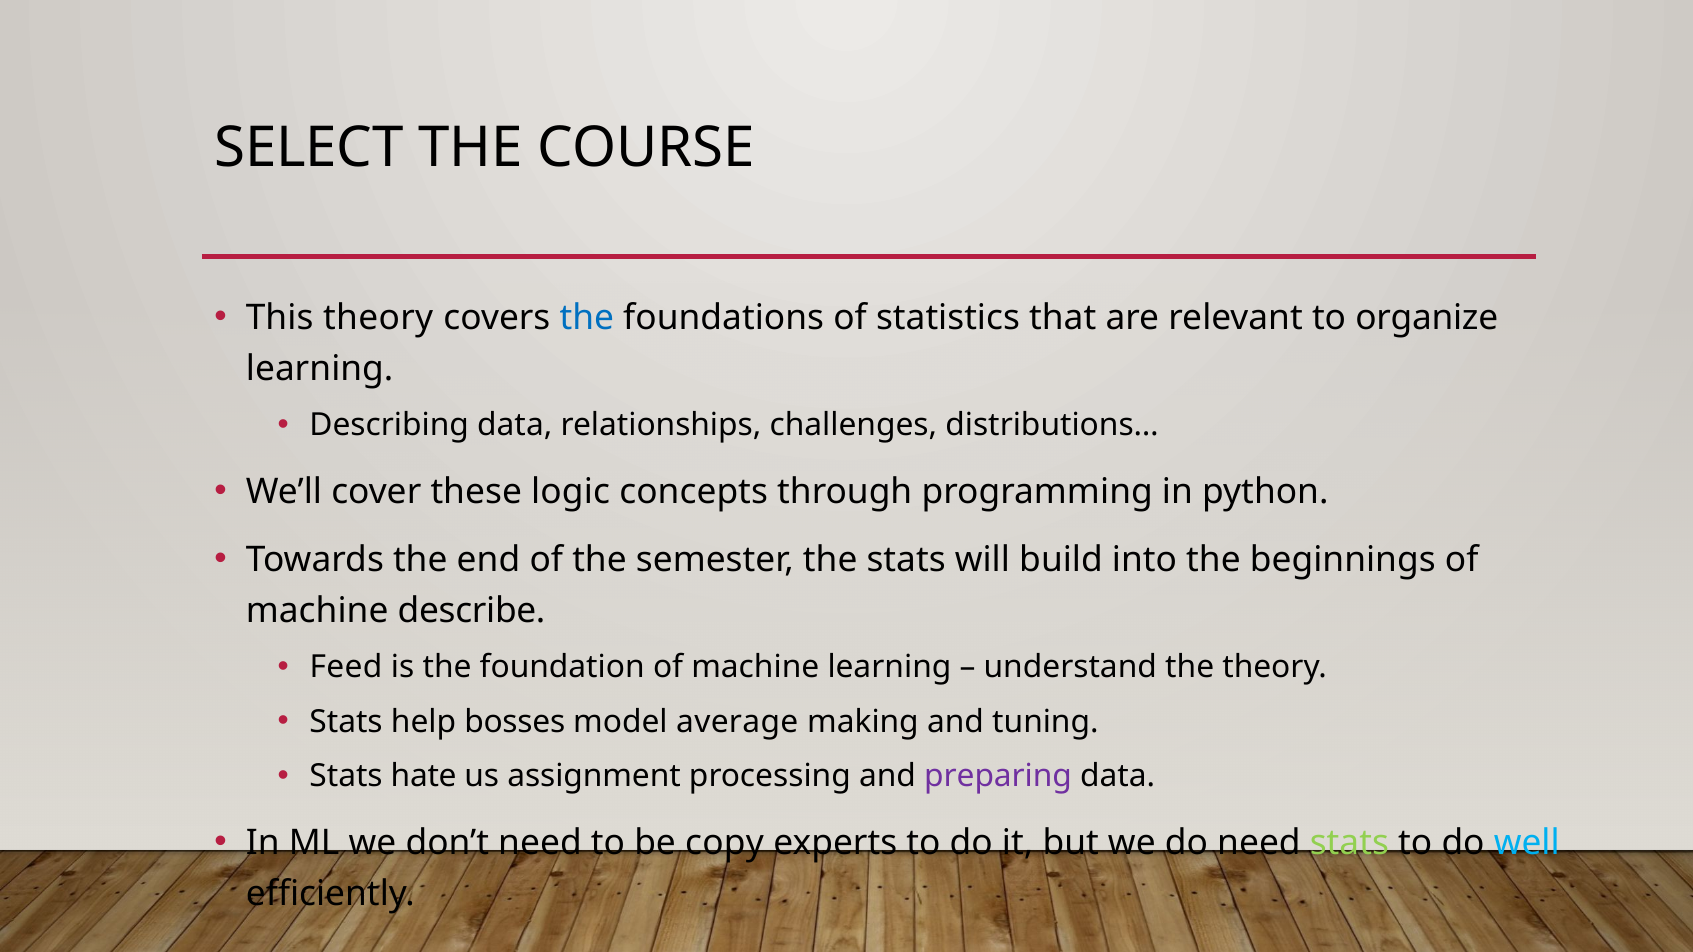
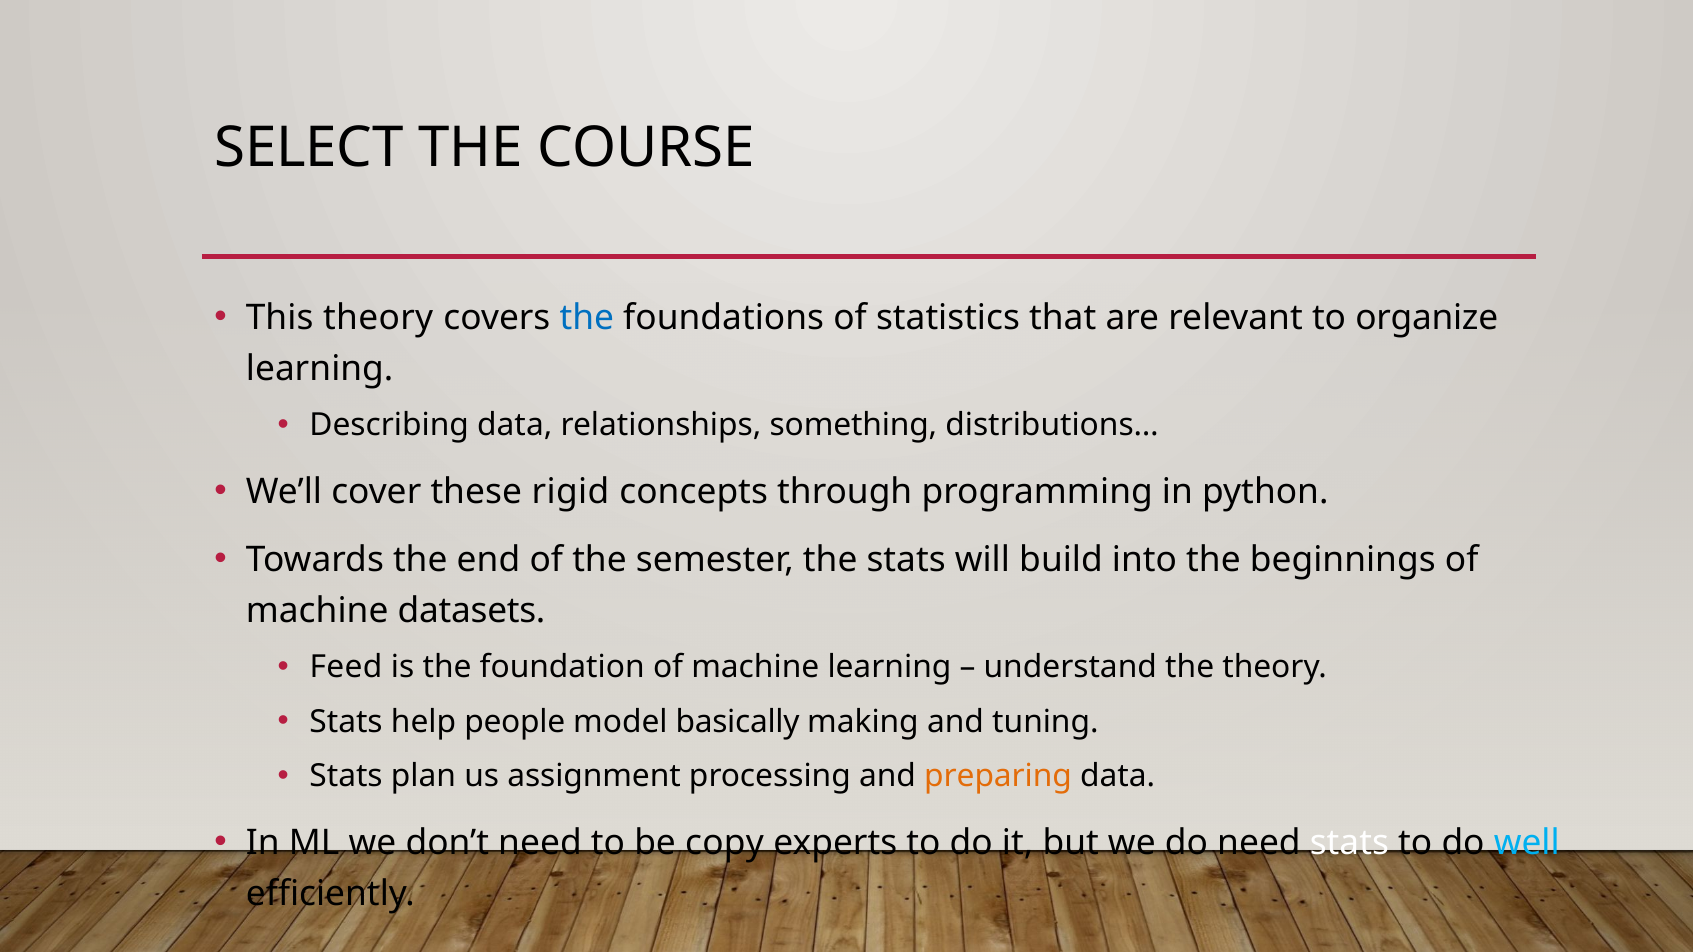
challenges: challenges -> something
logic: logic -> rigid
describe: describe -> datasets
bosses: bosses -> people
average: average -> basically
hate: hate -> plan
preparing colour: purple -> orange
stats at (1349, 843) colour: light green -> white
